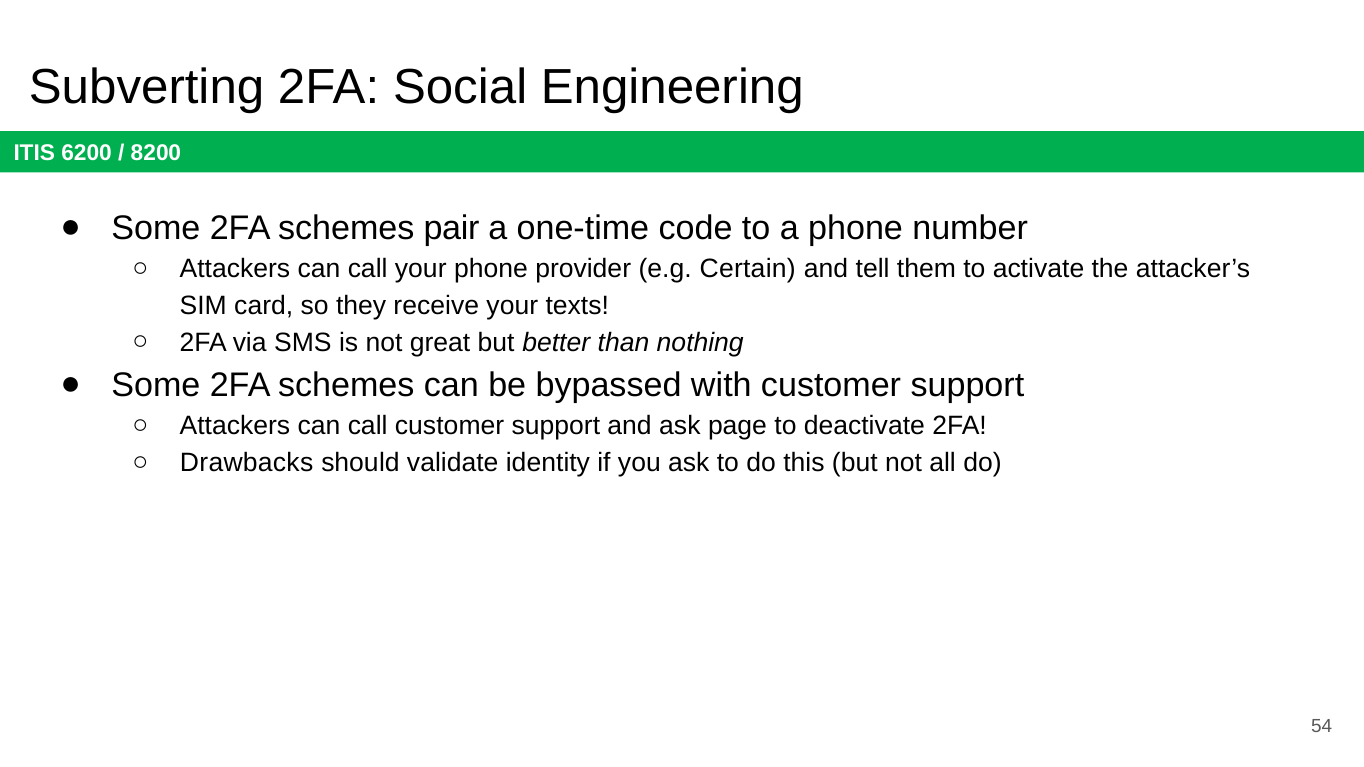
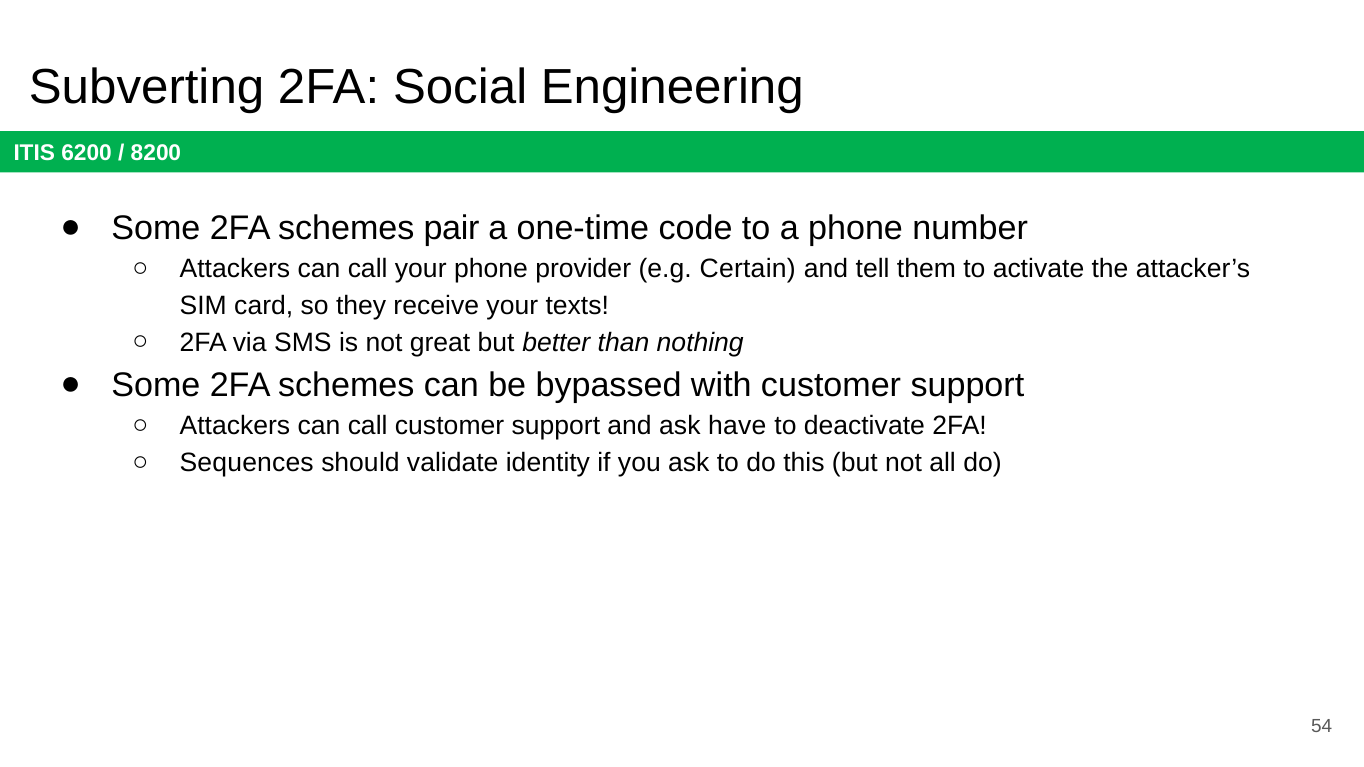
page: page -> have
Drawbacks: Drawbacks -> Sequences
